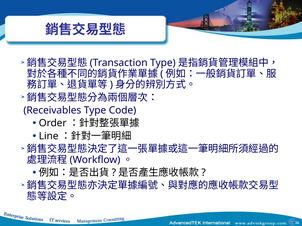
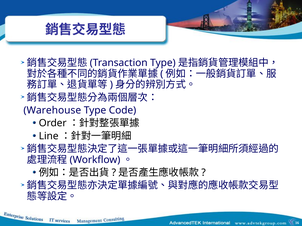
Receivables: Receivables -> Warehouse
